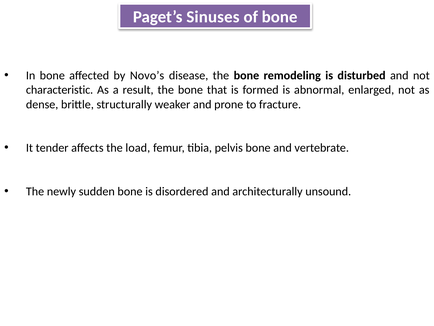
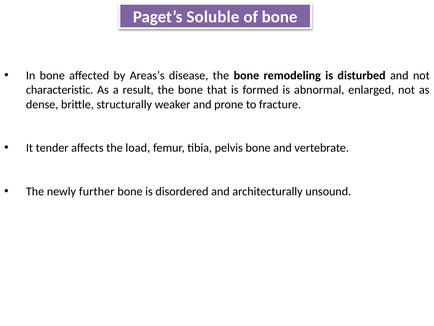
Sinuses: Sinuses -> Soluble
Novo’s: Novo’s -> Areas’s
sudden: sudden -> further
